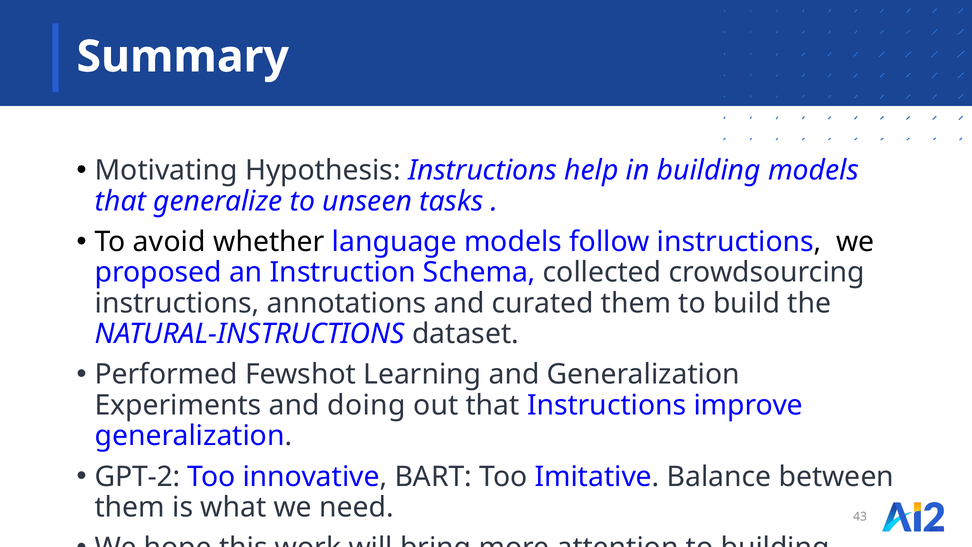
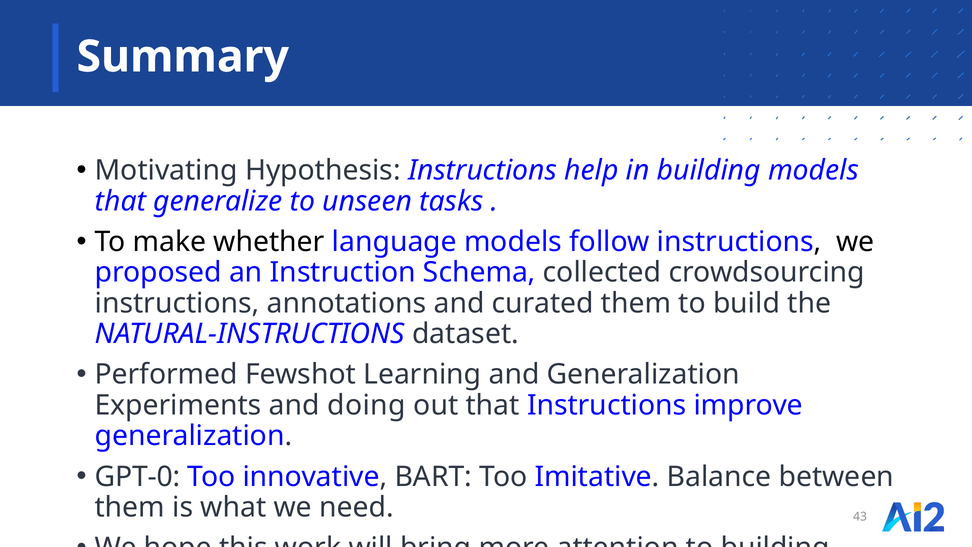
avoid: avoid -> make
GPT-2: GPT-2 -> GPT-0
